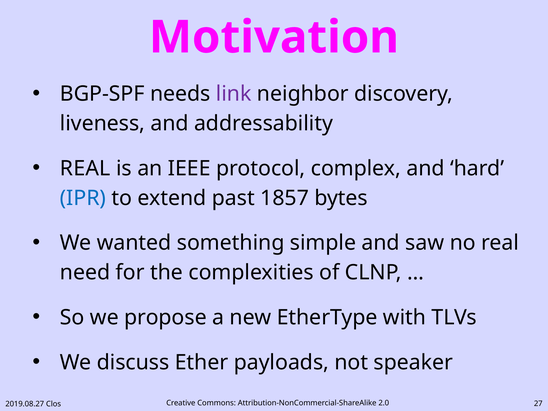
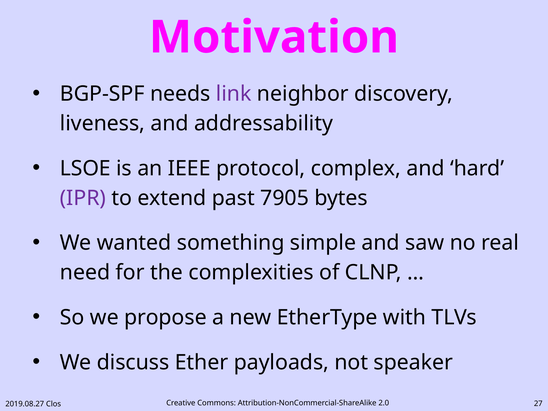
REAL at (85, 168): REAL -> LSOE
IPR colour: blue -> purple
1857: 1857 -> 7905
